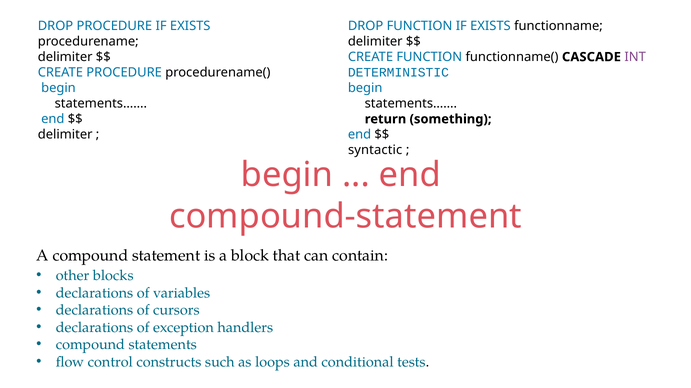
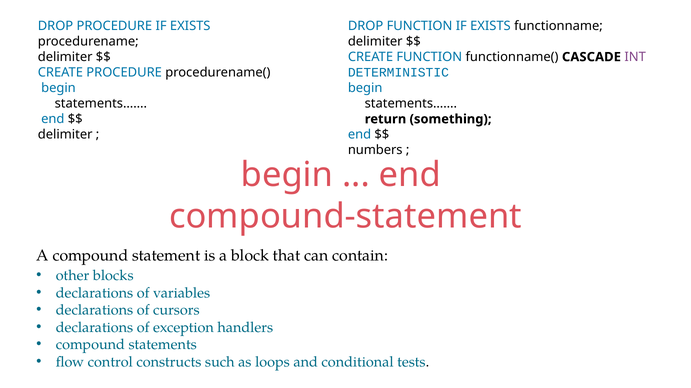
syntactic: syntactic -> numbers
